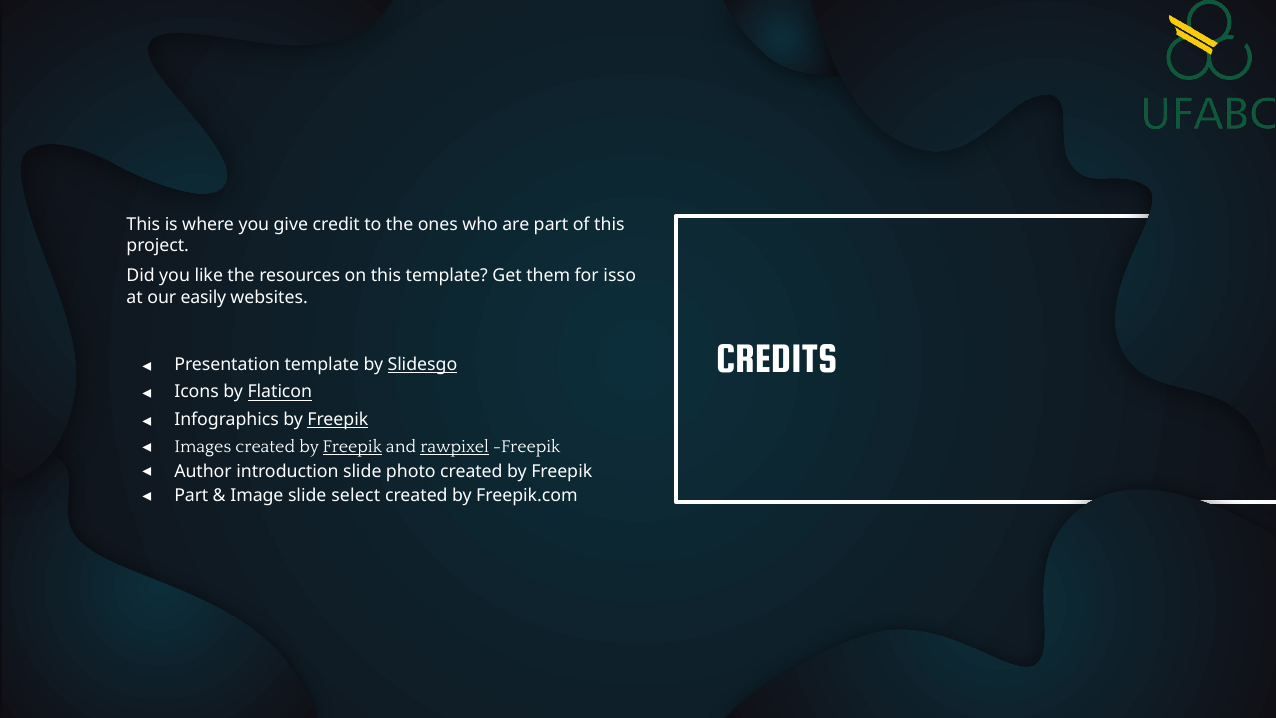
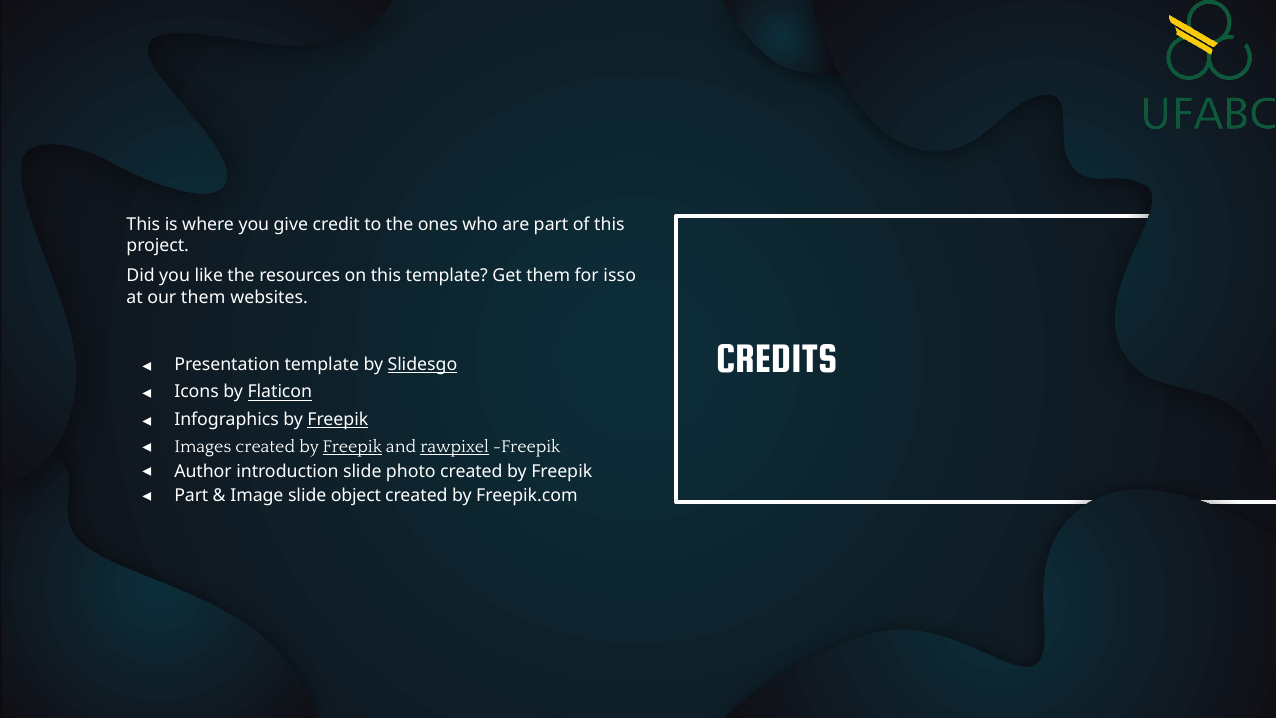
our easily: easily -> them
select: select -> object
